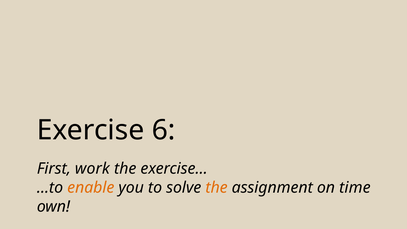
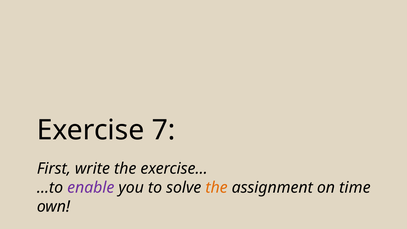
6: 6 -> 7
work: work -> write
enable colour: orange -> purple
